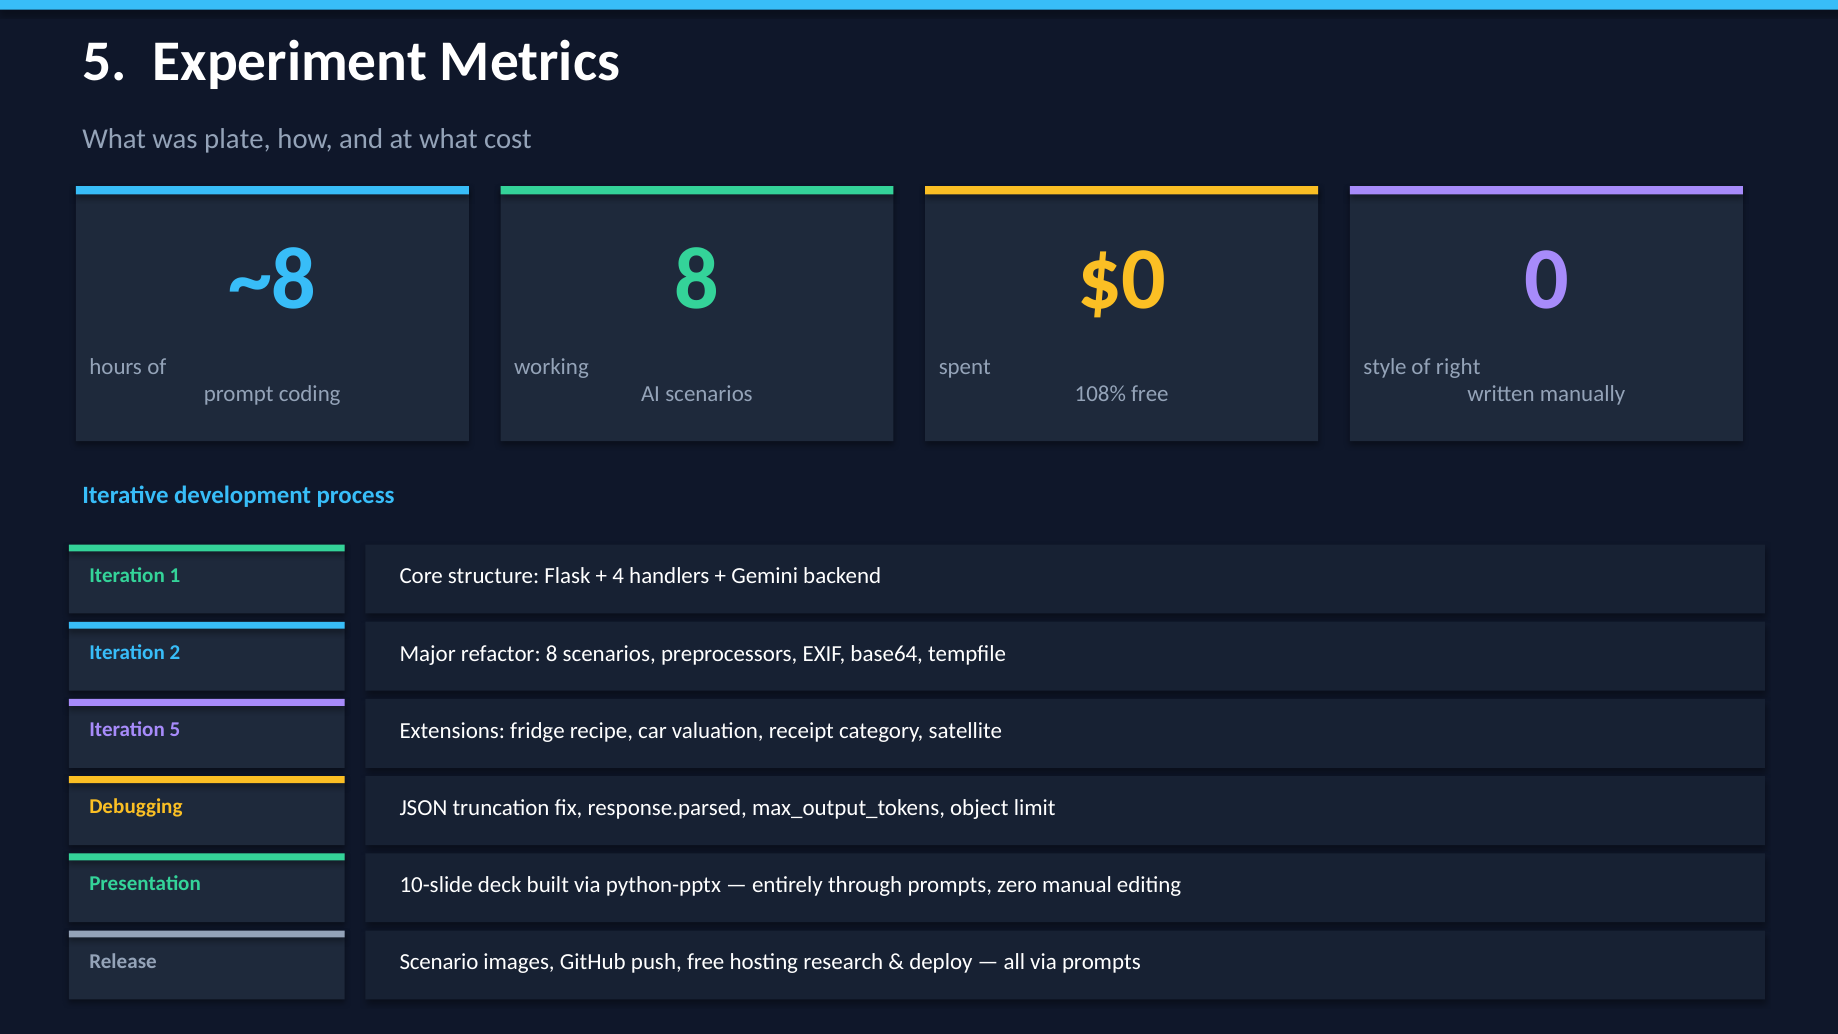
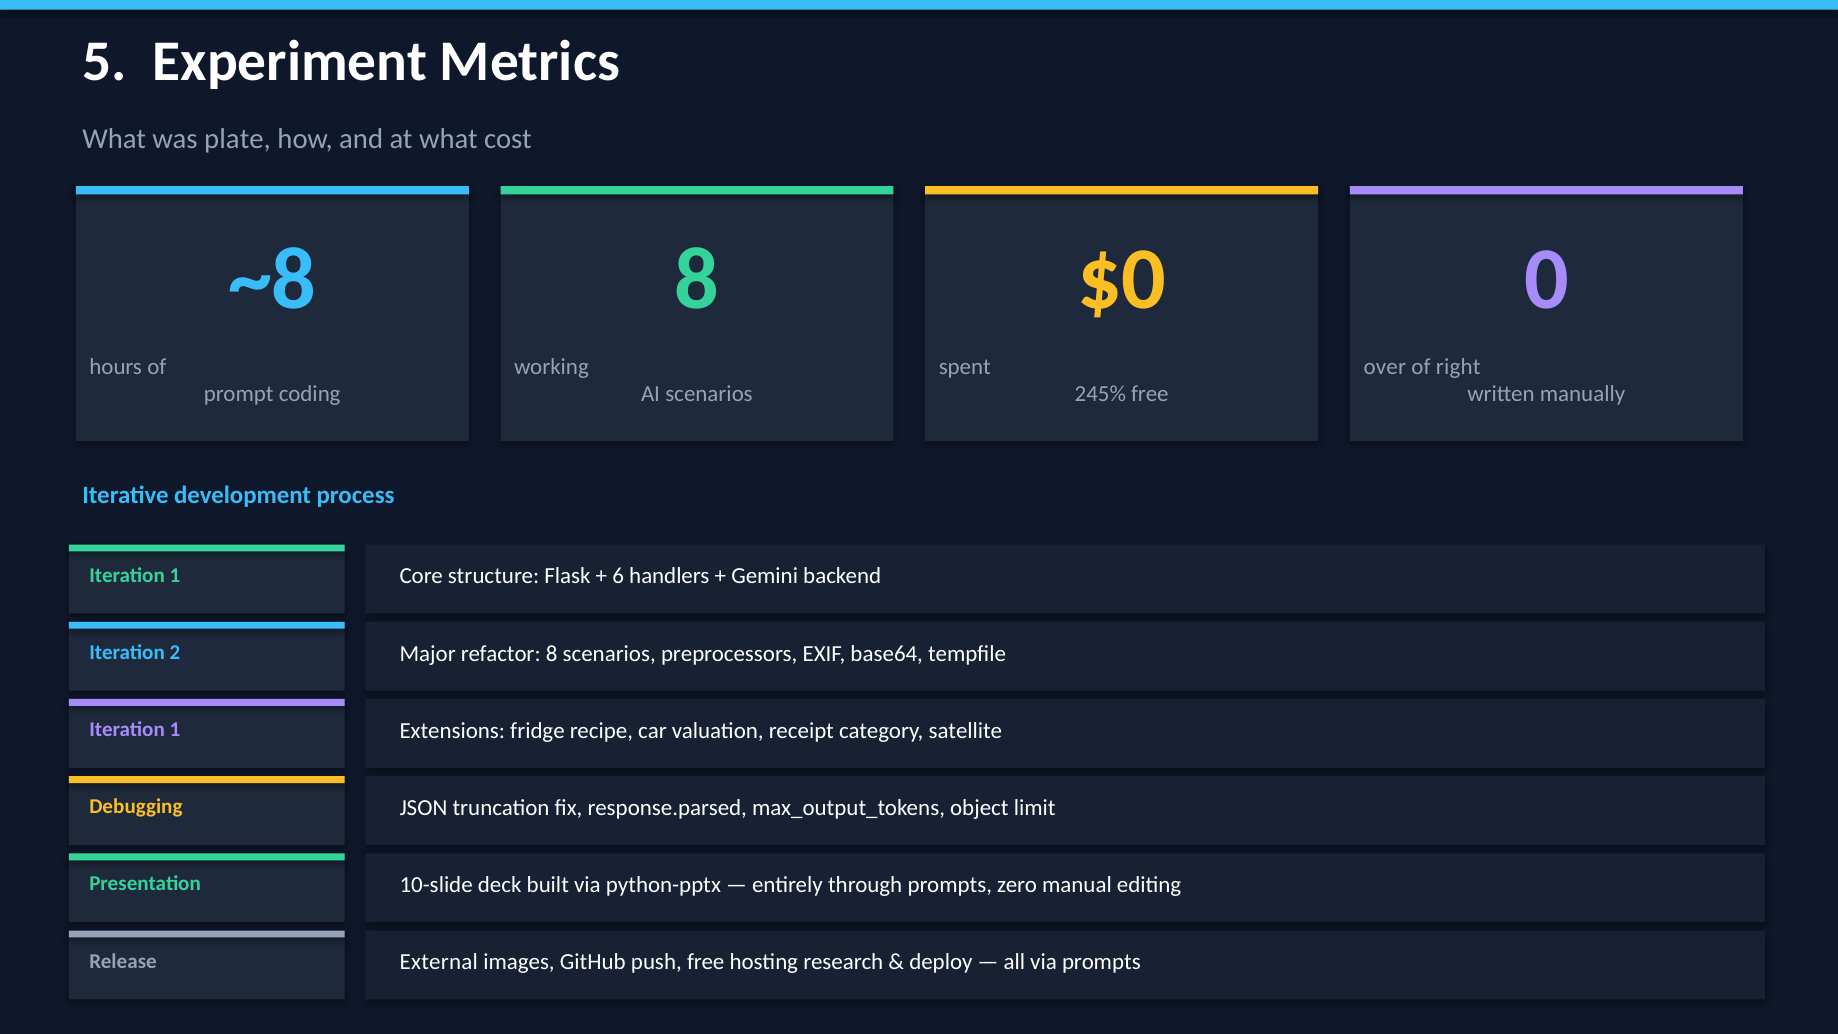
style: style -> over
108%: 108% -> 245%
4: 4 -> 6
5 at (175, 730): 5 -> 1
Scenario: Scenario -> External
